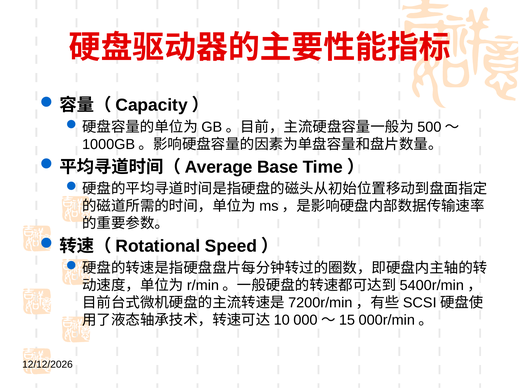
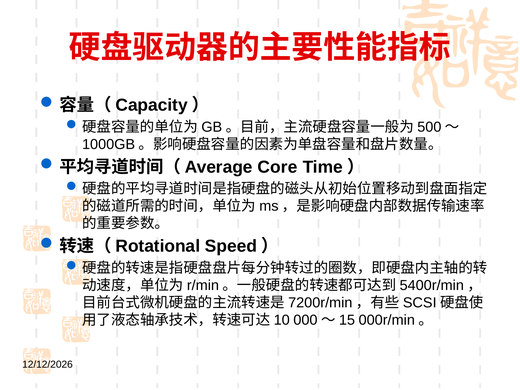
Base: Base -> Core
